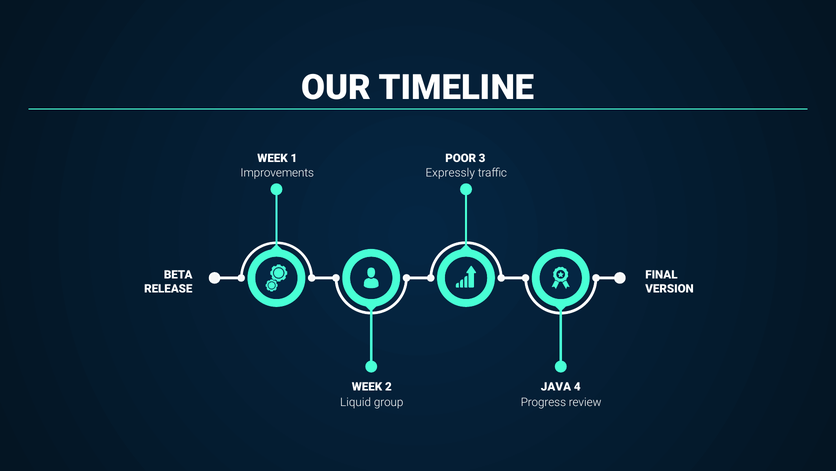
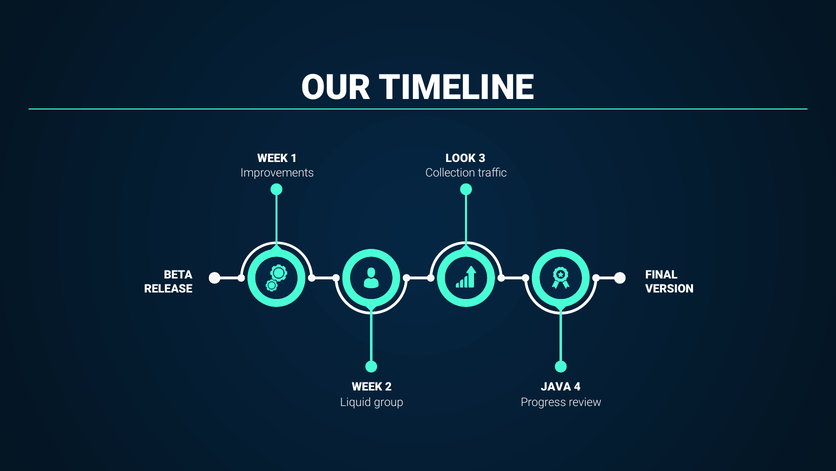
POOR: POOR -> LOOK
Expressly: Expressly -> Collection
